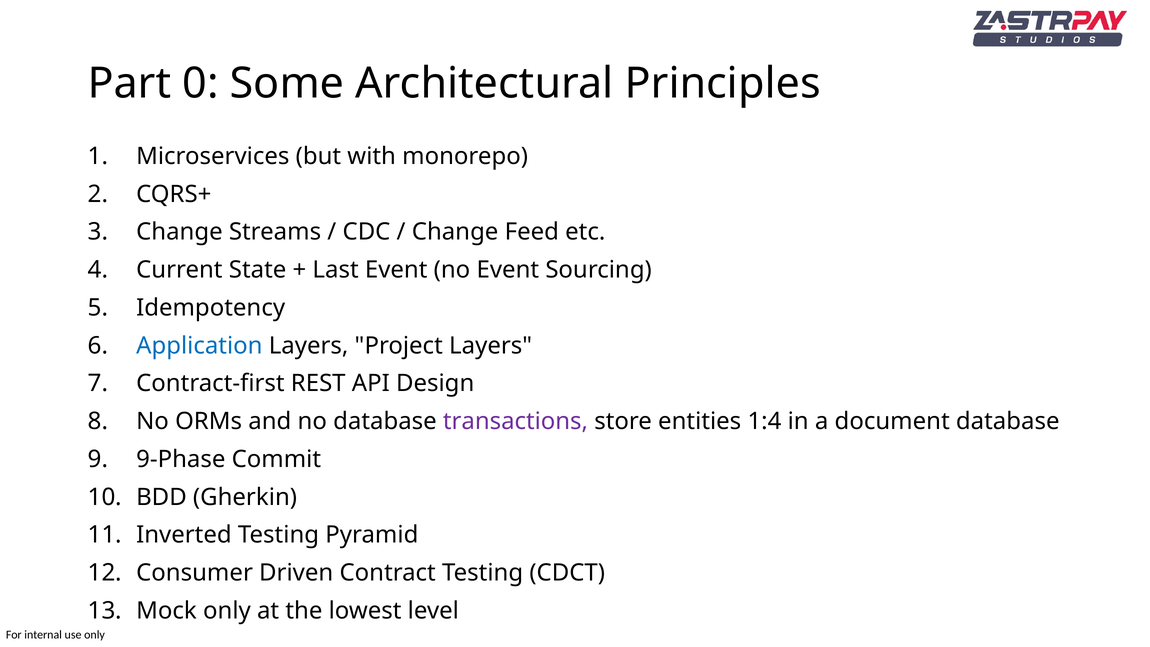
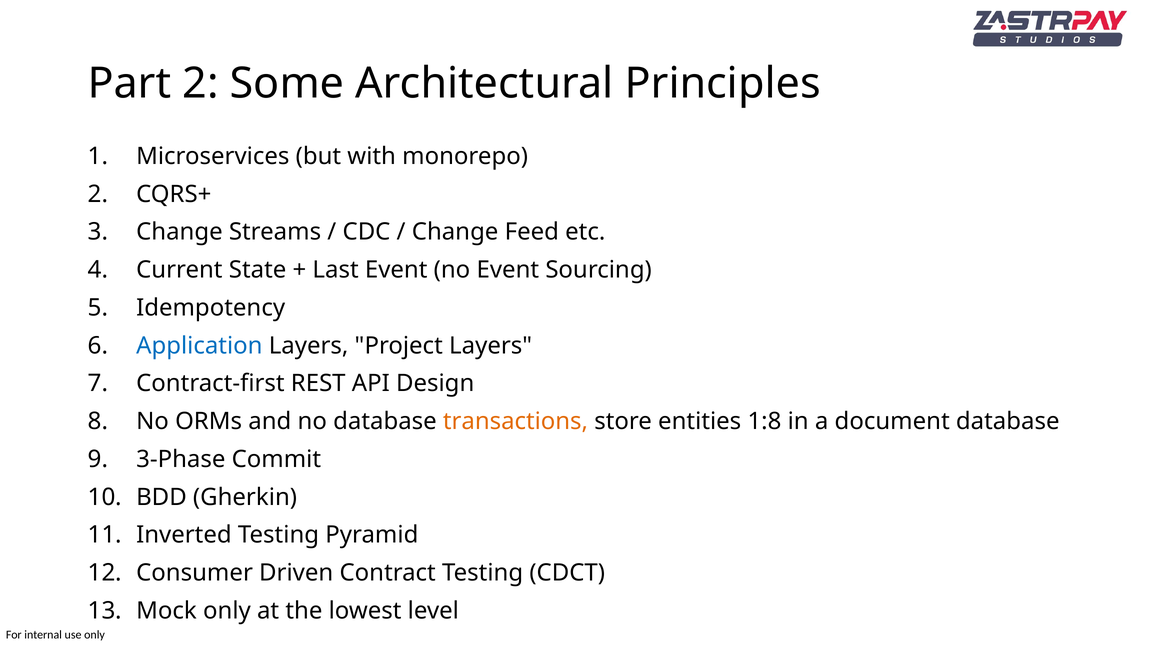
Part 0: 0 -> 2
transactions colour: purple -> orange
1:4: 1:4 -> 1:8
9-Phase: 9-Phase -> 3-Phase
